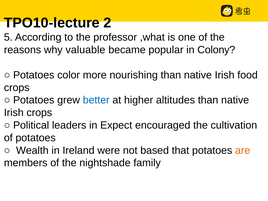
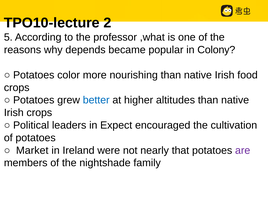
valuable: valuable -> depends
Wealth: Wealth -> Market
based: based -> nearly
are colour: orange -> purple
